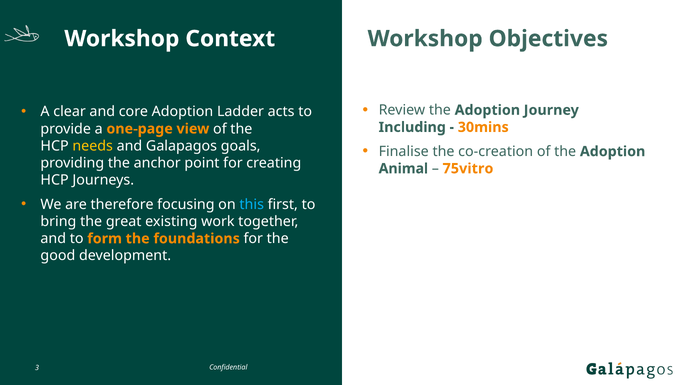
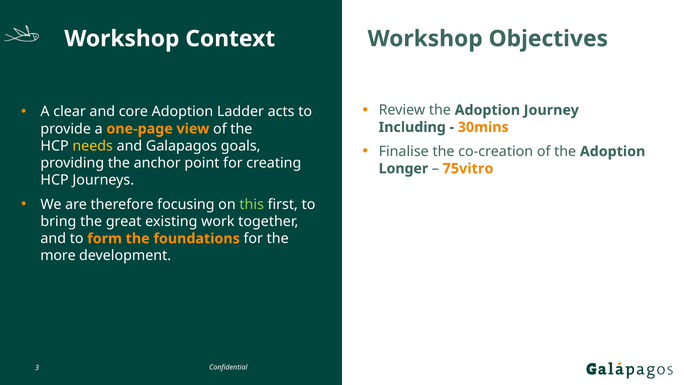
Animal: Animal -> Longer
this colour: light blue -> light green
good: good -> more
